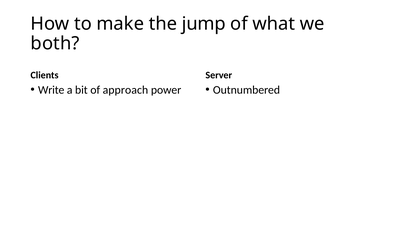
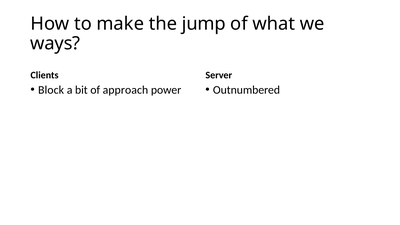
both: both -> ways
Write: Write -> Block
